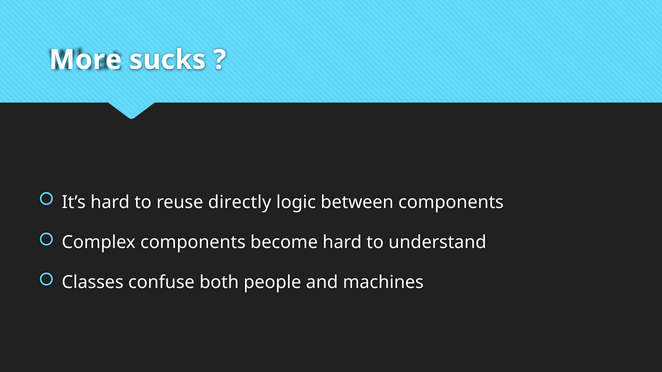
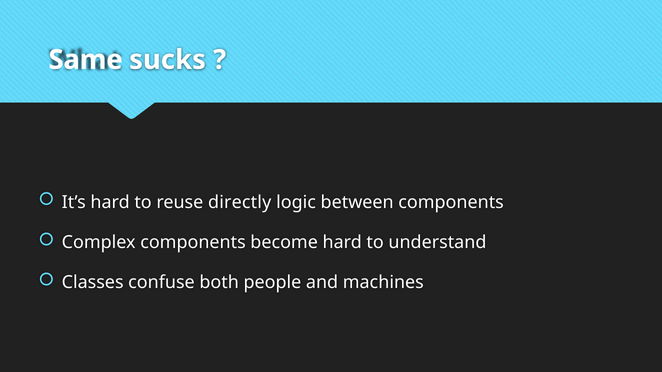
More: More -> Same
